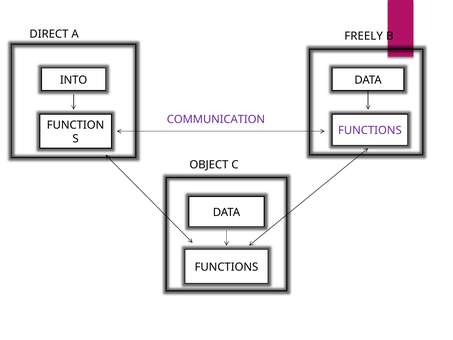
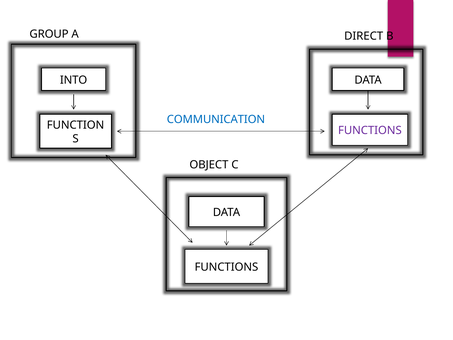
DIRECT: DIRECT -> GROUP
FREELY: FREELY -> DIRECT
COMMUNICATION colour: purple -> blue
